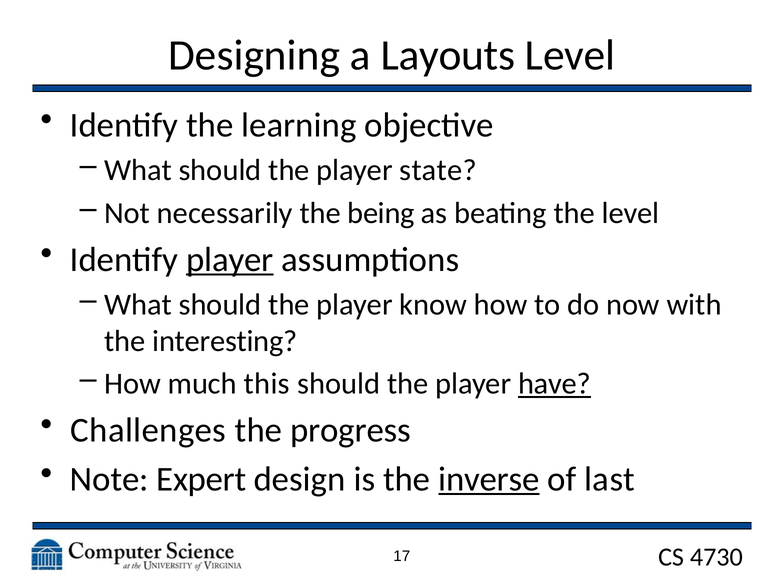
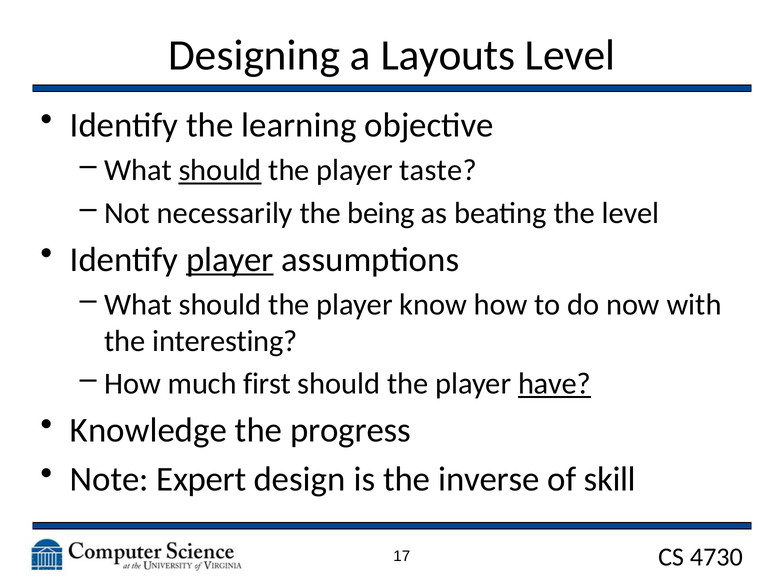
should at (220, 170) underline: none -> present
state: state -> taste
this: this -> first
Challenges: Challenges -> Knowledge
inverse underline: present -> none
last: last -> skill
